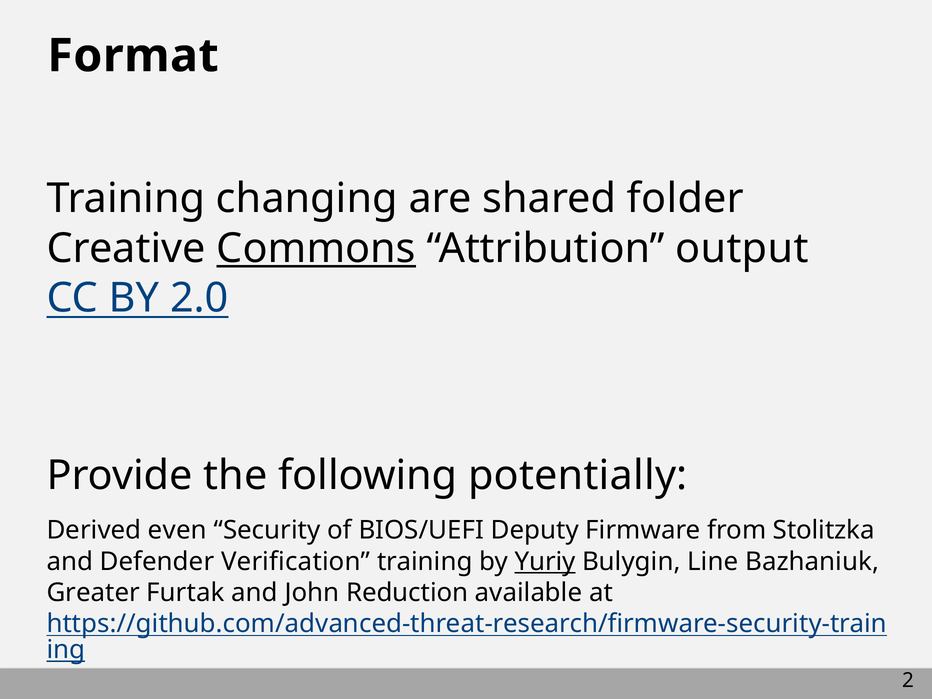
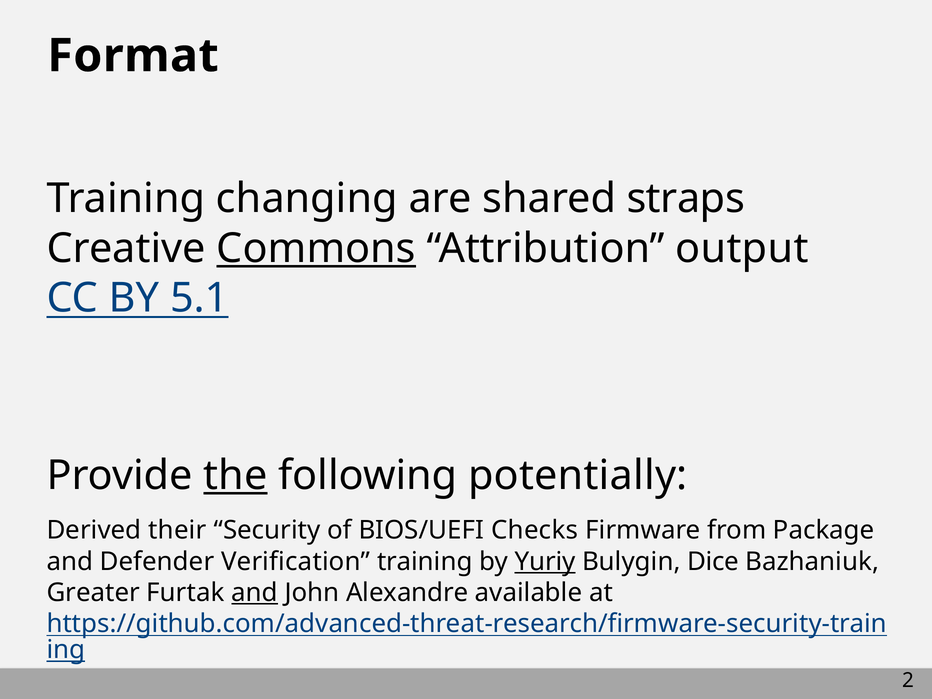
folder: folder -> straps
2.0: 2.0 -> 5.1
the underline: none -> present
even: even -> their
Deputy: Deputy -> Checks
Stolitzka: Stolitzka -> Package
Line: Line -> Dice
and at (255, 593) underline: none -> present
Reduction: Reduction -> Alexandre
